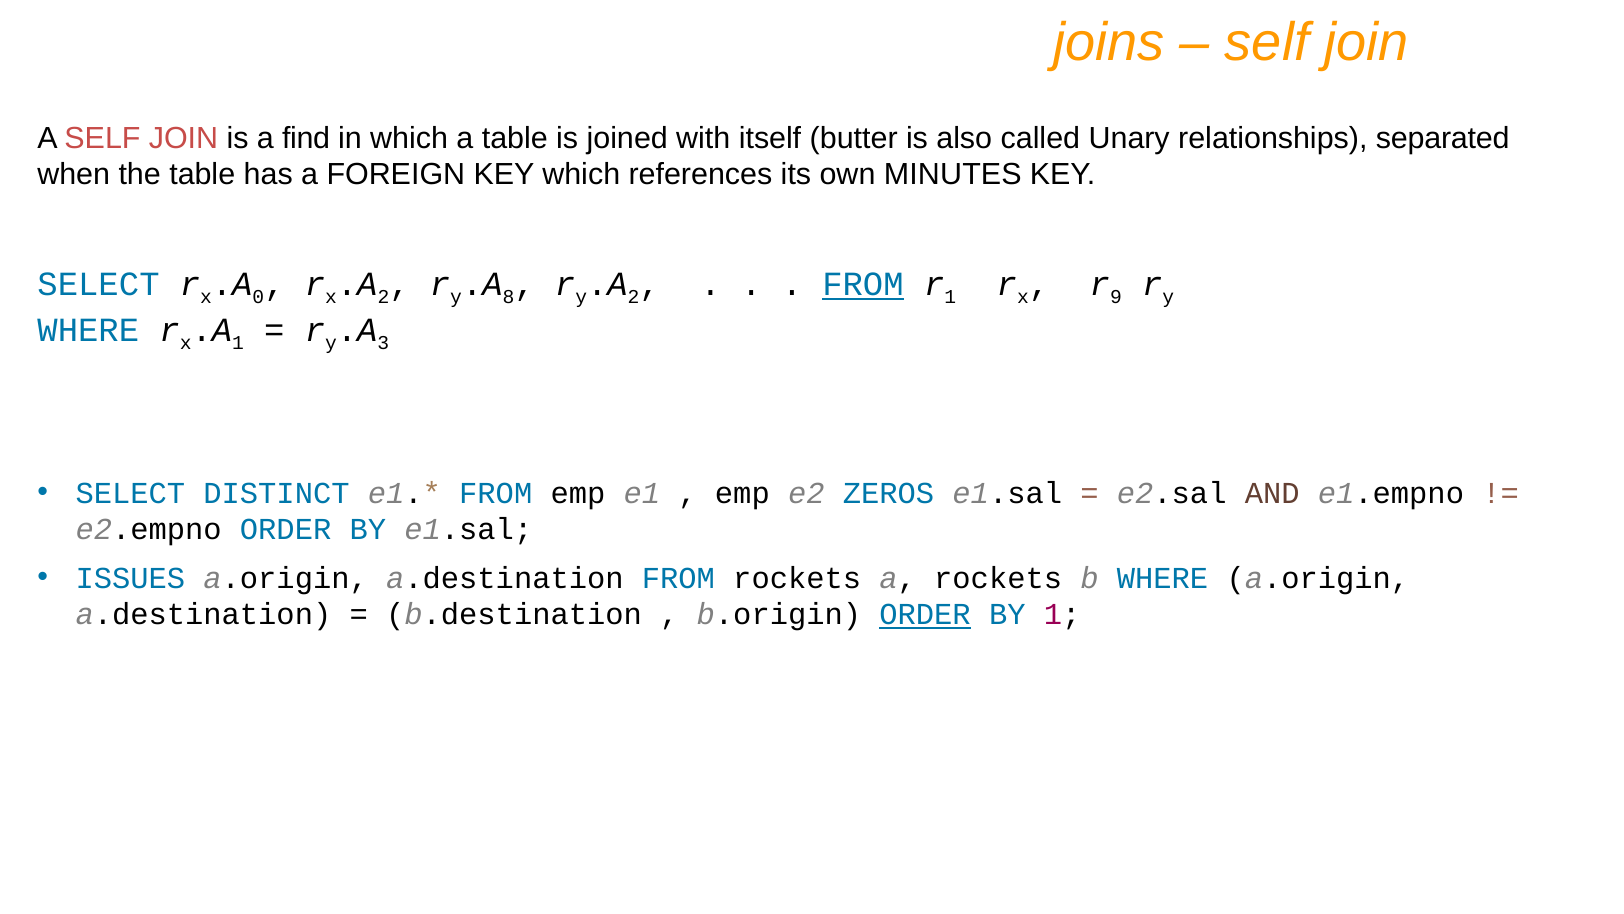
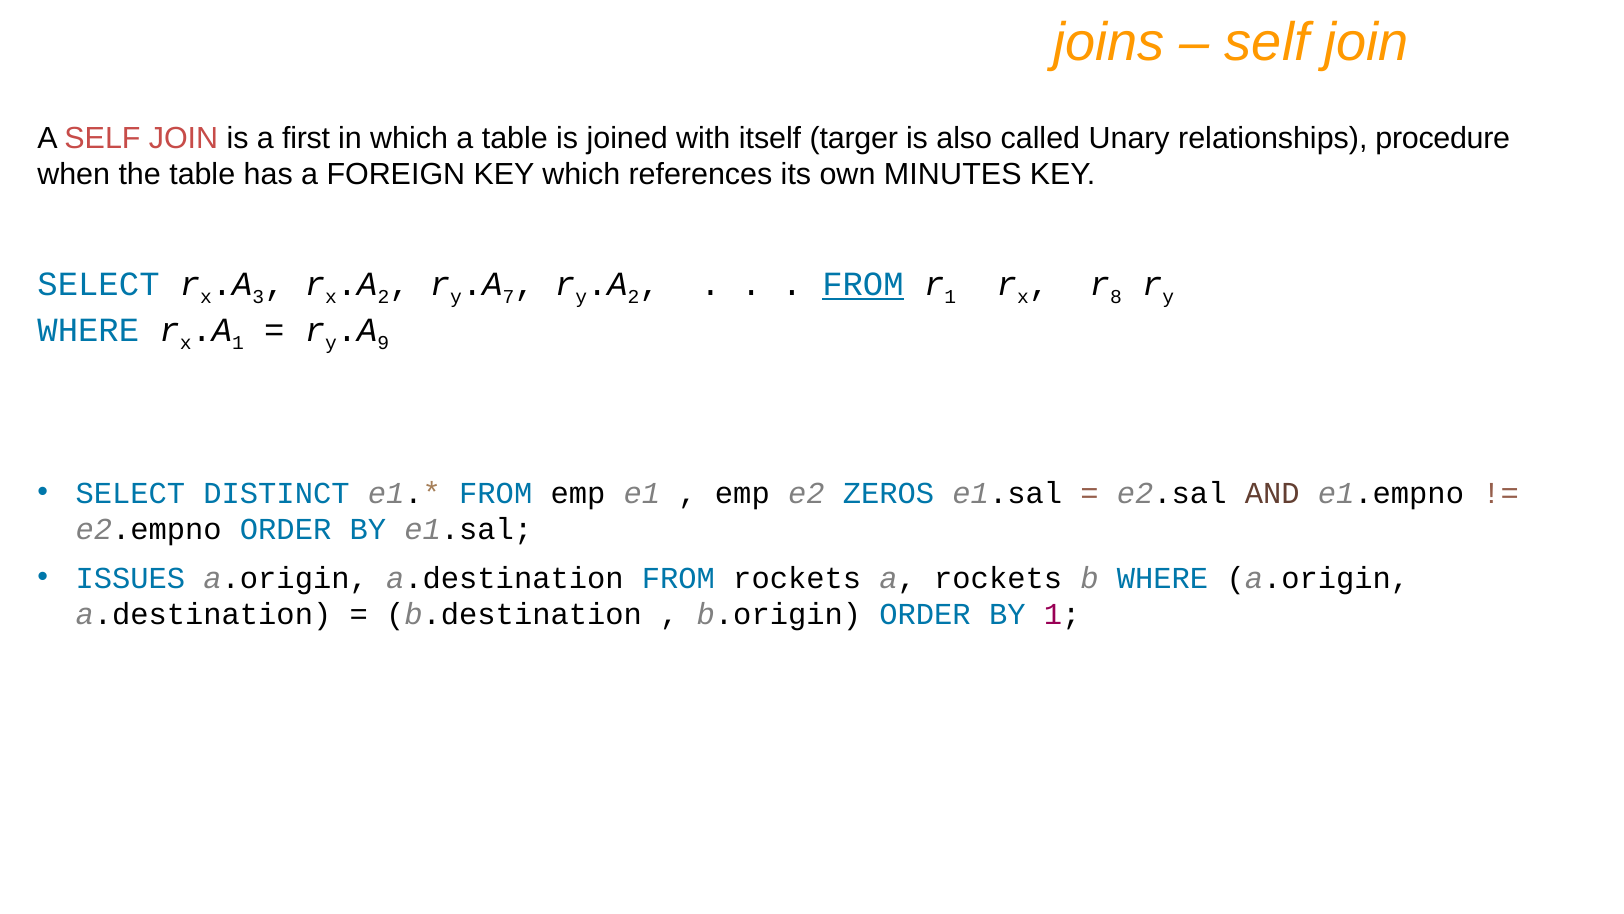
find: find -> first
butter: butter -> targer
separated: separated -> procedure
0: 0 -> 3
8: 8 -> 7
9: 9 -> 8
3: 3 -> 9
ORDER at (925, 614) underline: present -> none
